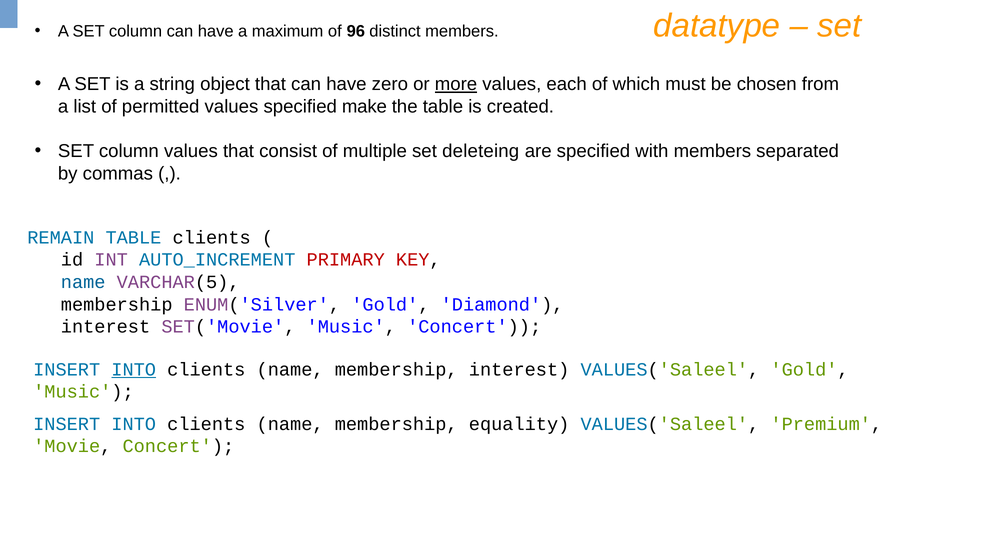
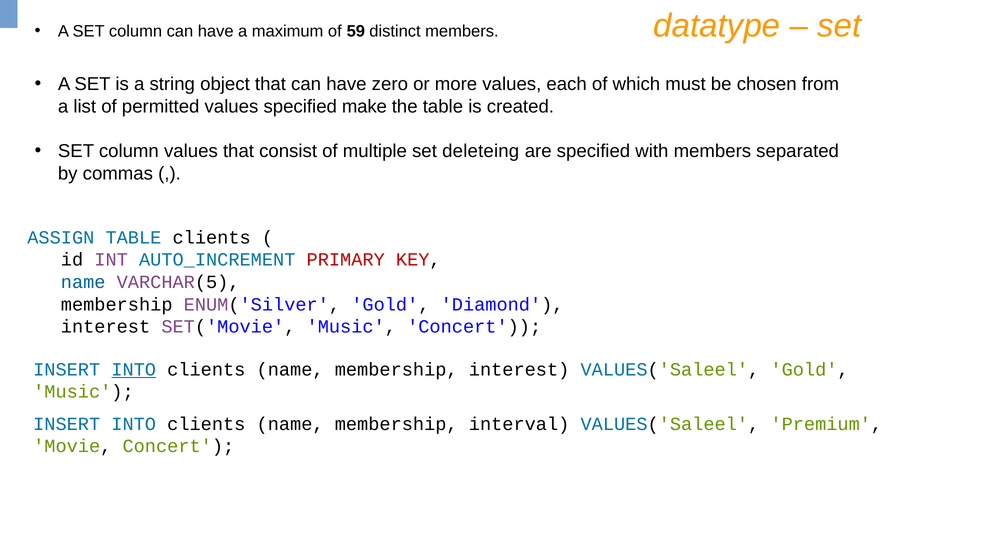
96: 96 -> 59
more underline: present -> none
REMAIN: REMAIN -> ASSIGN
equality: equality -> interval
